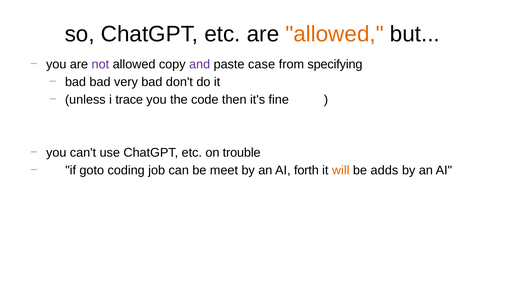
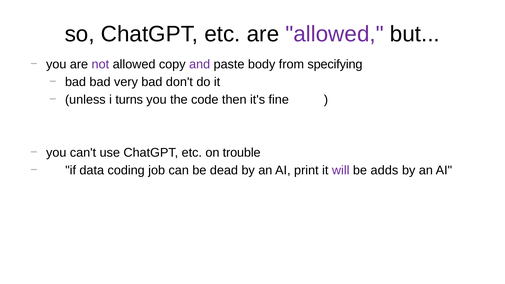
allowed at (335, 34) colour: orange -> purple
case: case -> body
trace: trace -> turns
goto: goto -> data
meet: meet -> dead
forth: forth -> print
will colour: orange -> purple
